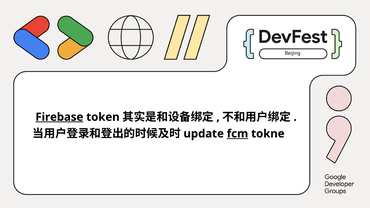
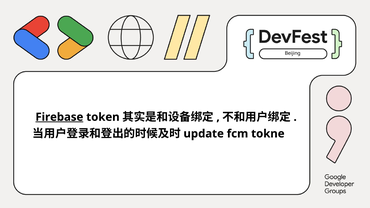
fcm underline: present -> none
